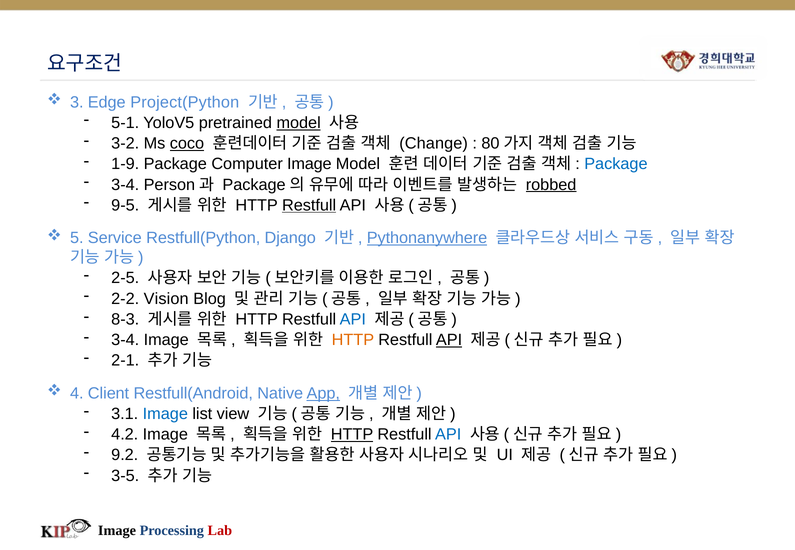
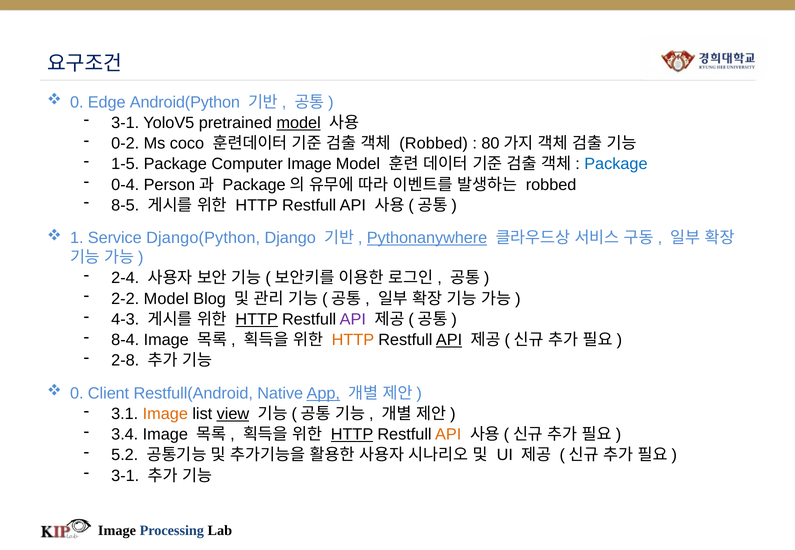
3 at (77, 102): 3 -> 0
Project(Python: Project(Python -> Android(Python
5-1 at (125, 123): 5-1 -> 3-1
3-2: 3-2 -> 0-2
coco underline: present -> none
Change at (434, 143): Change -> Robbed
1-9: 1-9 -> 1-5
3-4 at (125, 185): 3-4 -> 0-4
robbed at (551, 185) underline: present -> none
9-5: 9-5 -> 8-5
Restfull at (309, 205) underline: present -> none
5: 5 -> 1
Restfull(Python: Restfull(Python -> Django(Python
2-5: 2-5 -> 2-4
2-2 Vision: Vision -> Model
8-3: 8-3 -> 4-3
HTTP at (257, 320) underline: none -> present
API at (353, 320) colour: blue -> purple
3-4 at (125, 340): 3-4 -> 8-4
2-1: 2-1 -> 2-8
4 at (77, 394): 4 -> 0
Image at (165, 414) colour: blue -> orange
view underline: none -> present
4.2: 4.2 -> 3.4
API at (448, 435) colour: blue -> orange
9.2: 9.2 -> 5.2
3-5 at (125, 476): 3-5 -> 3-1
Lab colour: red -> black
